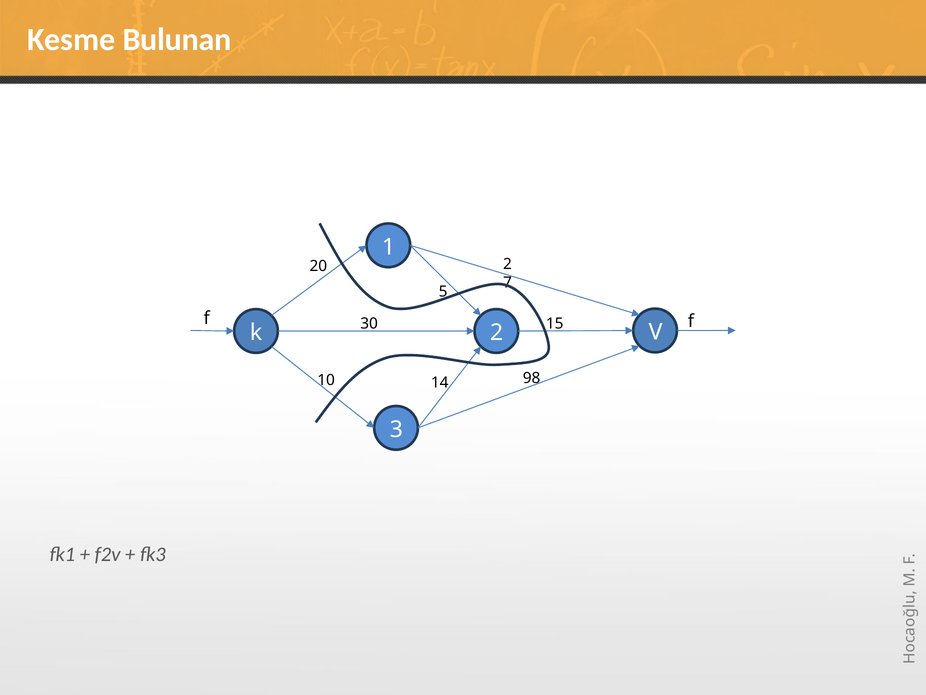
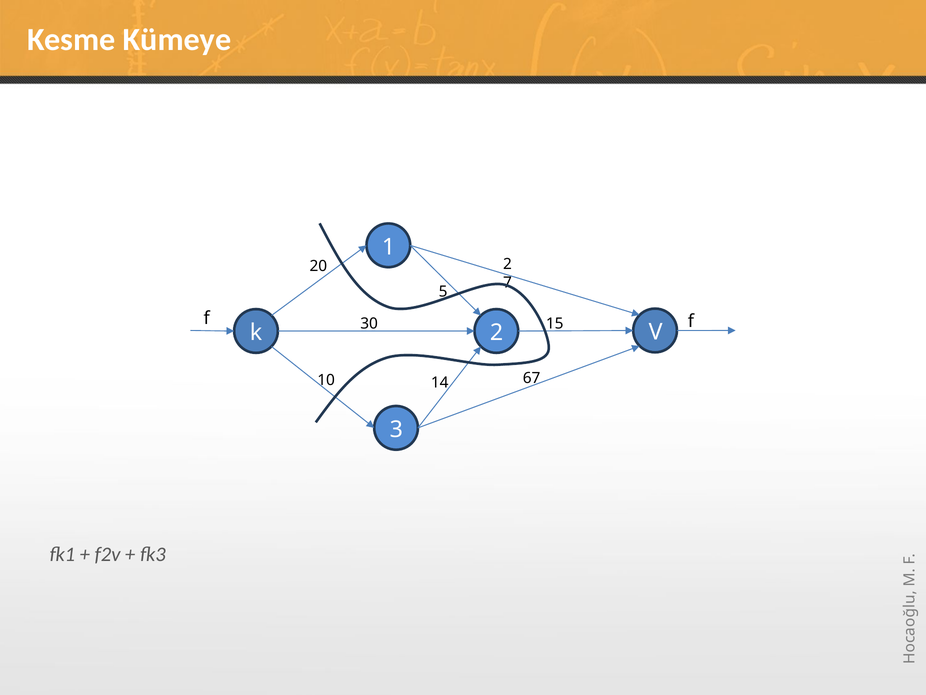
Bulunan: Bulunan -> Kümeye
98: 98 -> 67
